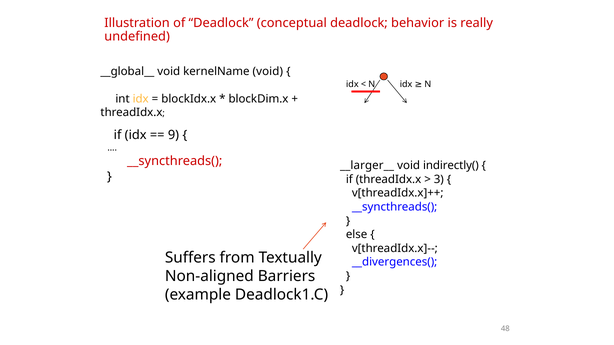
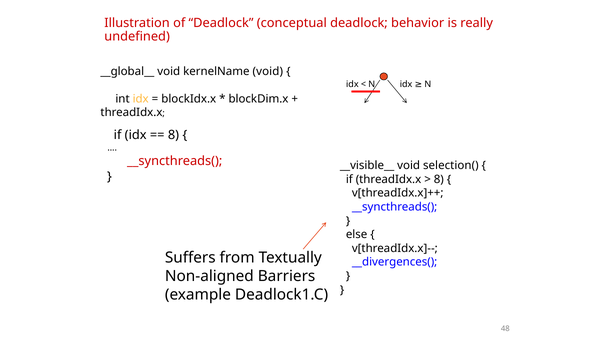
9 at (173, 135): 9 -> 8
__larger__: __larger__ -> __visible__
indirectly(: indirectly( -> selection(
3 at (439, 180): 3 -> 8
